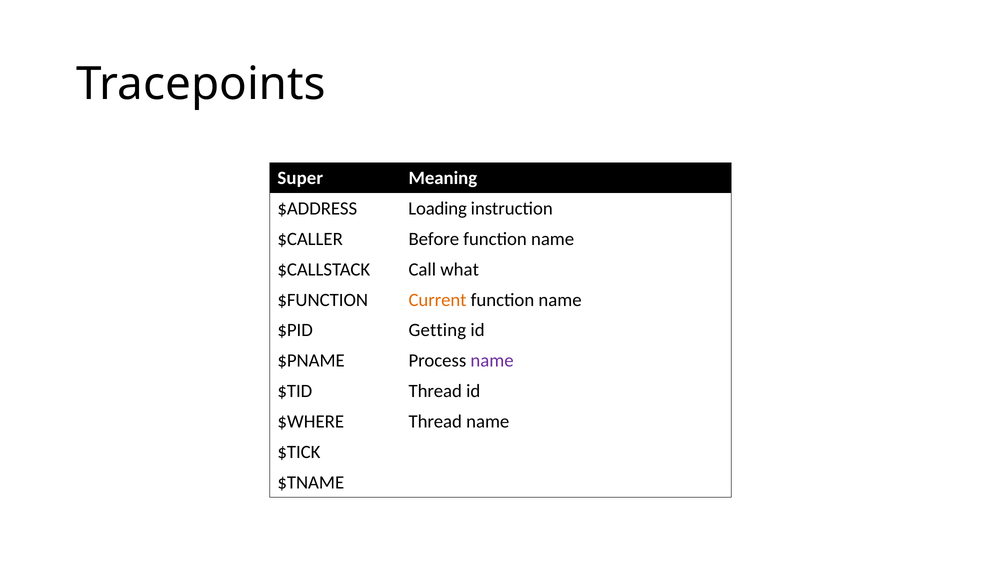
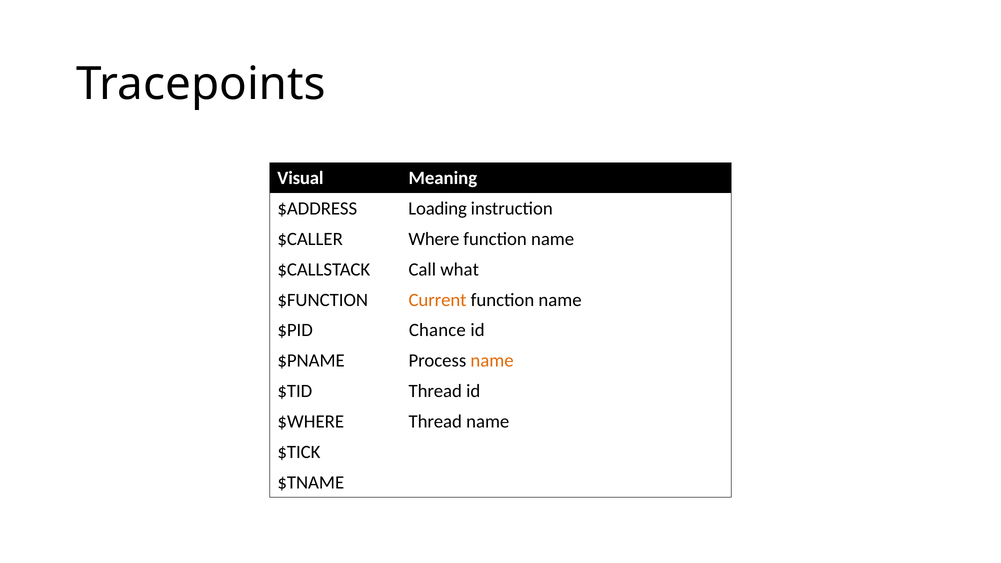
Super: Super -> Visual
Before: Before -> Where
Getting: Getting -> Chance
name at (492, 361) colour: purple -> orange
